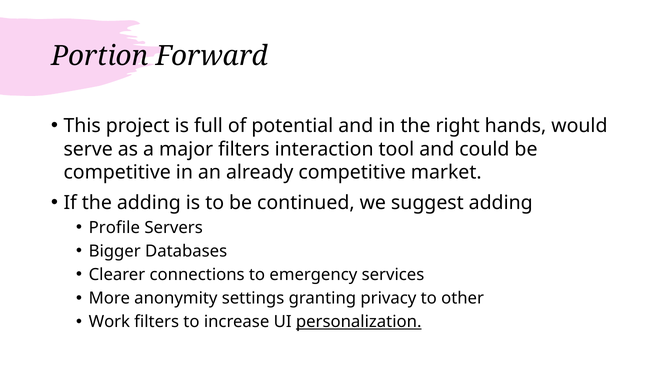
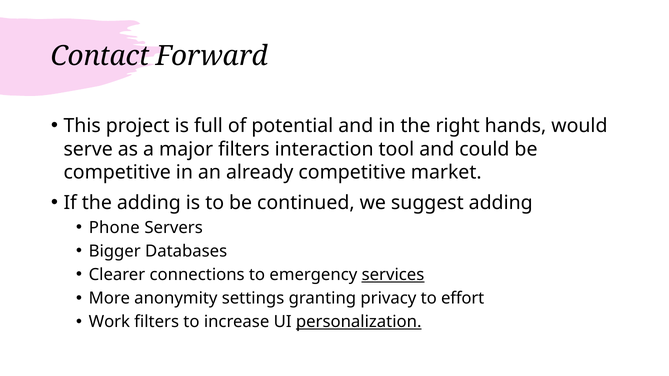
Portion: Portion -> Contact
Profile: Profile -> Phone
services underline: none -> present
other: other -> effort
